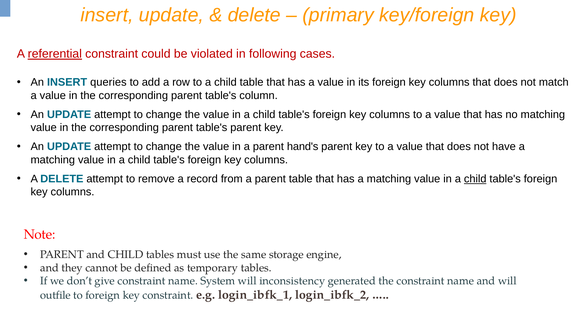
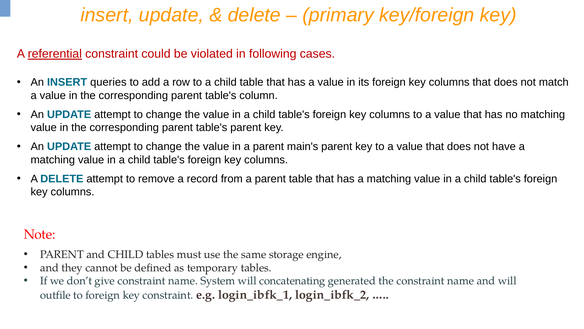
hand's: hand's -> main's
child at (475, 179) underline: present -> none
inconsistency: inconsistency -> concatenating
